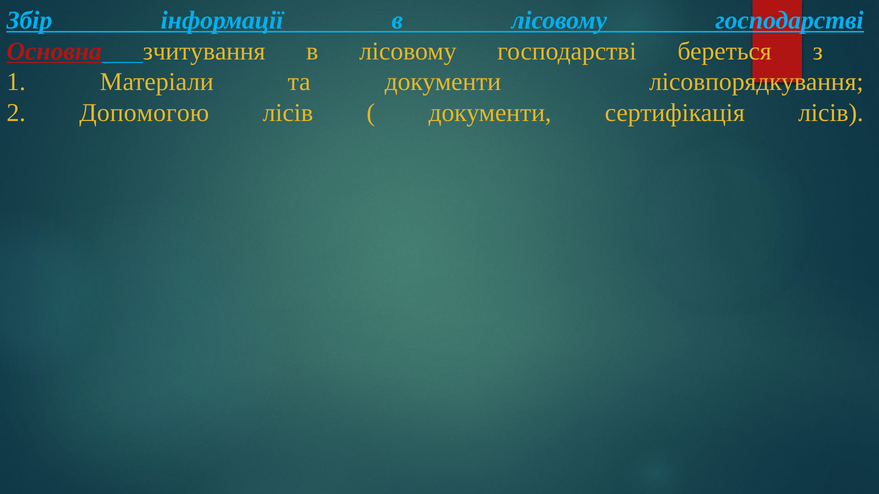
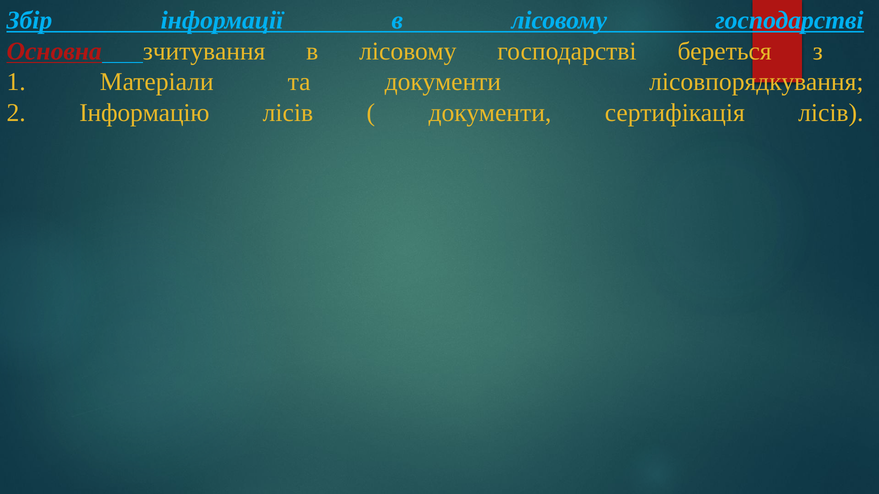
Допомогою: Допомогою -> Інформацію
